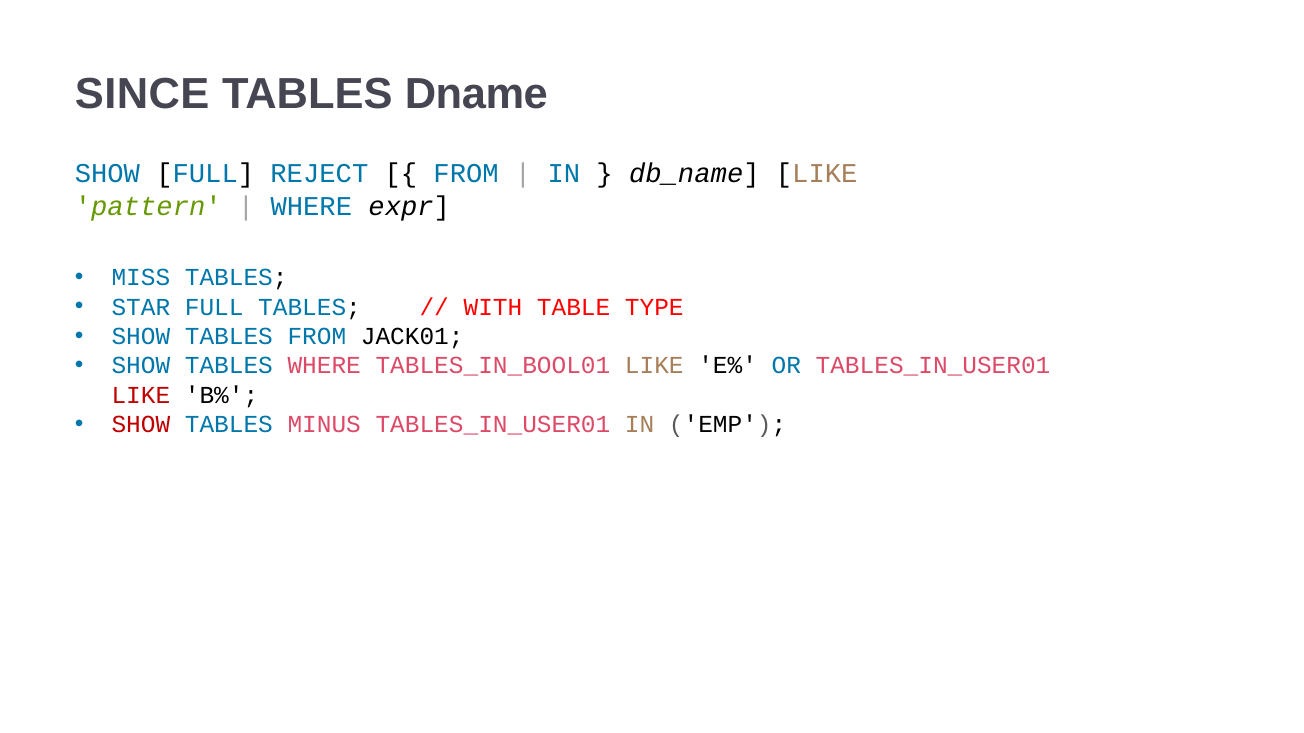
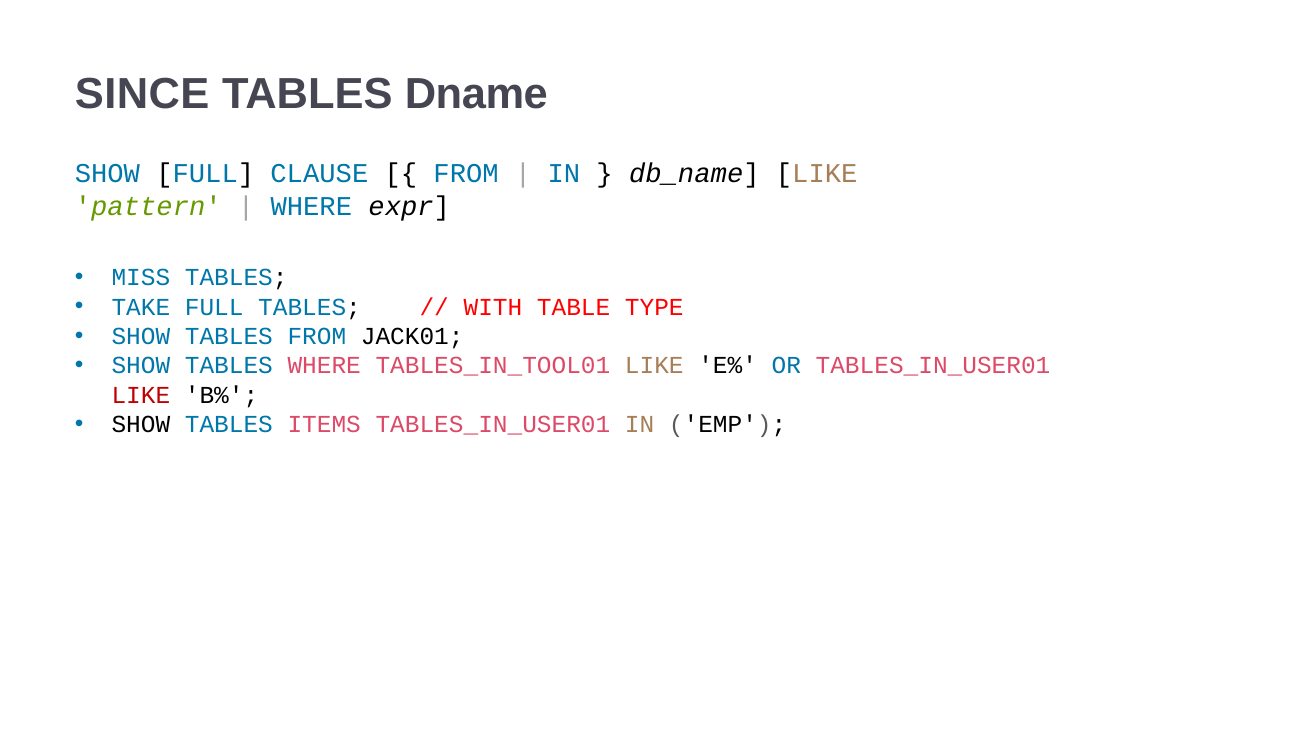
REJECT: REJECT -> CLAUSE
STAR: STAR -> TAKE
TABLES_IN_BOOL01: TABLES_IN_BOOL01 -> TABLES_IN_TOOL01
SHOW at (141, 425) colour: red -> black
MINUS: MINUS -> ITEMS
